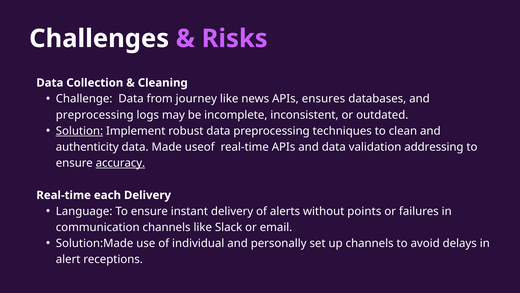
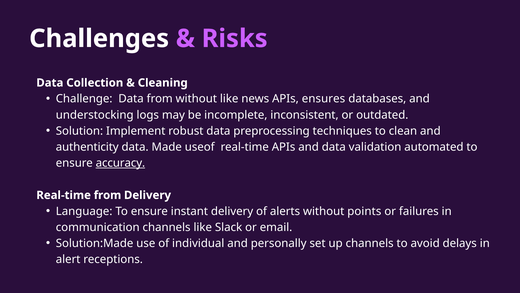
from journey: journey -> without
preprocessing at (95, 115): preprocessing -> understocking
Solution underline: present -> none
addressing: addressing -> automated
Real-time each: each -> from
